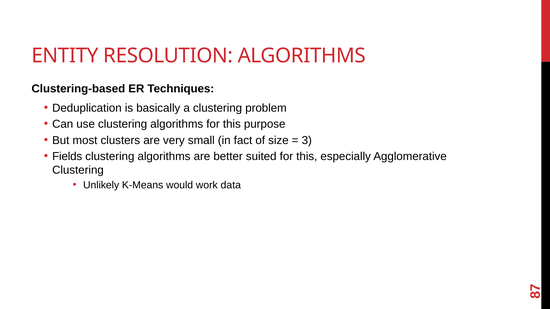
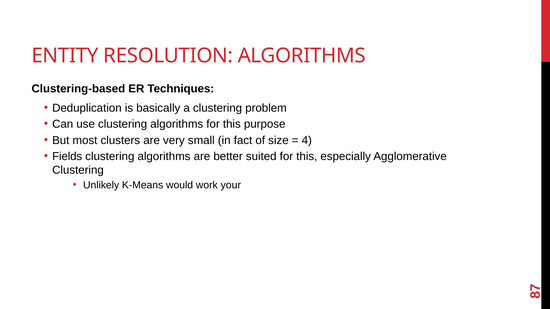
3: 3 -> 4
data: data -> your
